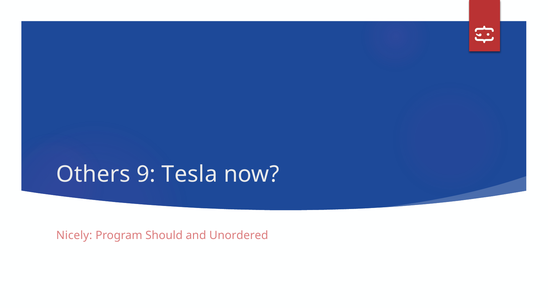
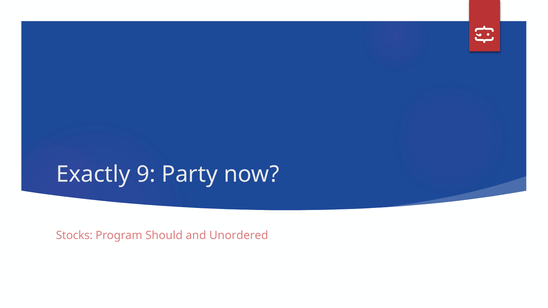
Others: Others -> Exactly
Tesla: Tesla -> Party
Nicely: Nicely -> Stocks
